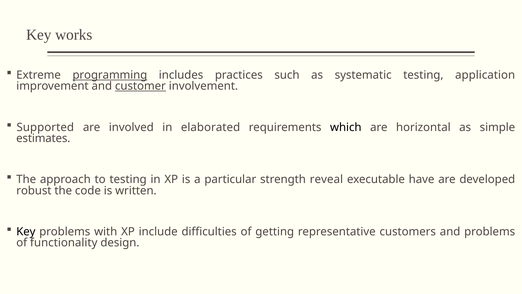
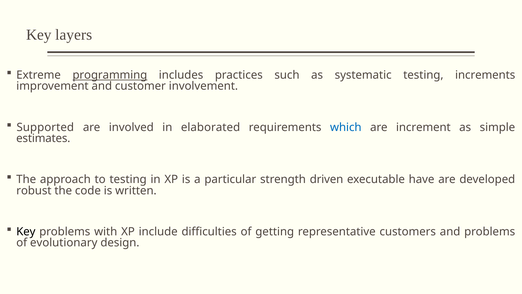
works: works -> layers
application: application -> increments
customer underline: present -> none
which colour: black -> blue
horizontal: horizontal -> increment
reveal: reveal -> driven
functionality: functionality -> evolutionary
